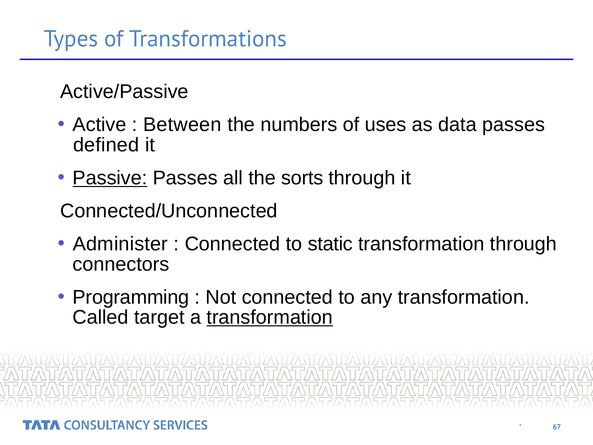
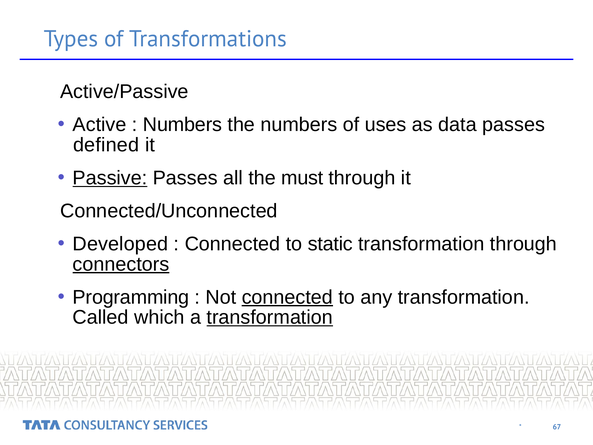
Between at (182, 125): Between -> Numbers
sorts: sorts -> must
Administer: Administer -> Developed
connectors underline: none -> present
connected at (287, 297) underline: none -> present
target: target -> which
